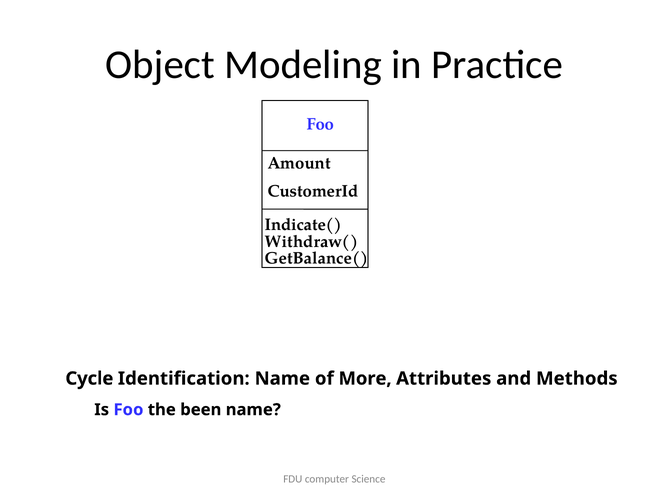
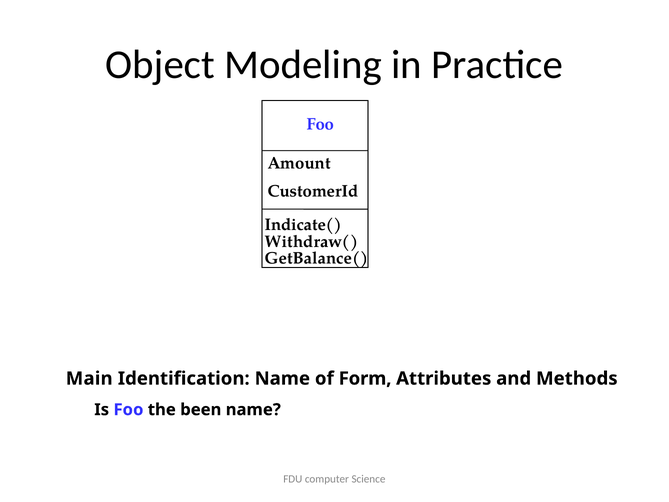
Cycle: Cycle -> Main
More: More -> Form
